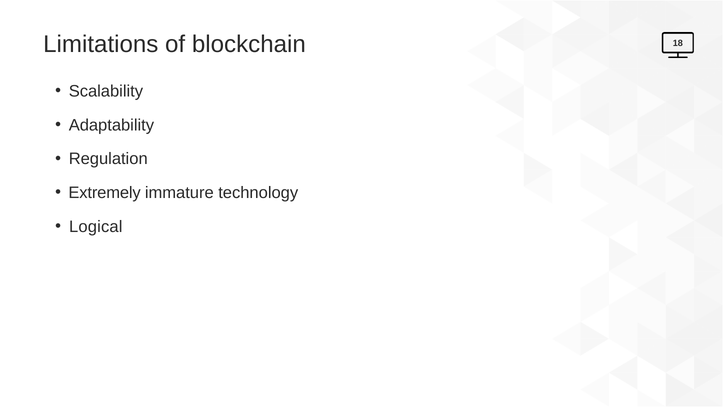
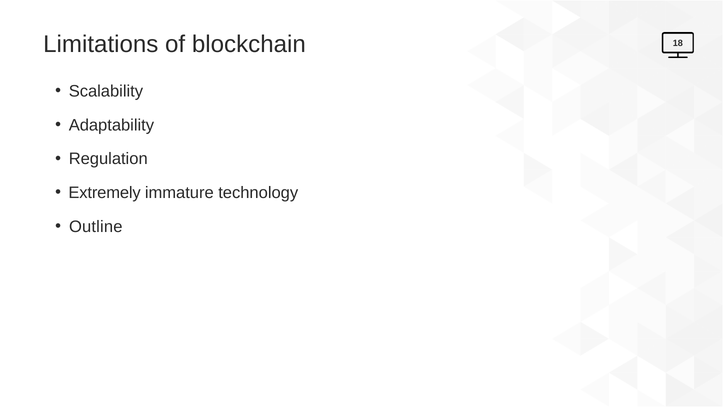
Logical: Logical -> Outline
